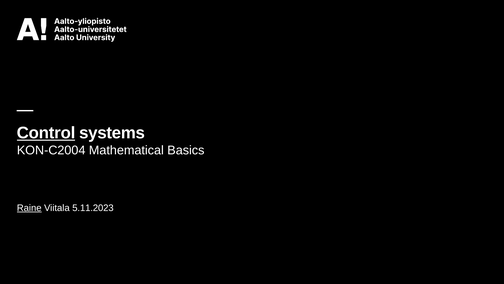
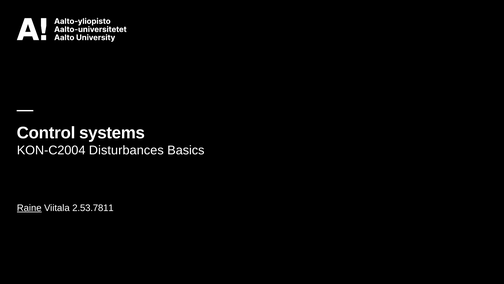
Control underline: present -> none
Mathematical: Mathematical -> Disturbances
5.11.2023: 5.11.2023 -> 2.53.7811
